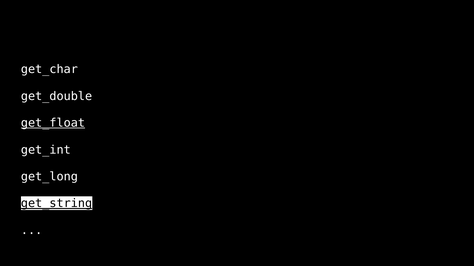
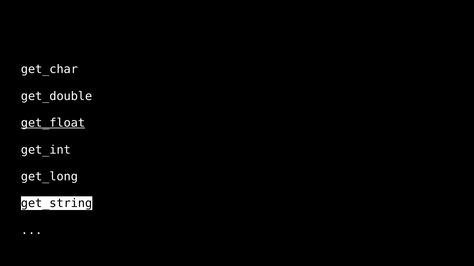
get_string underline: present -> none
